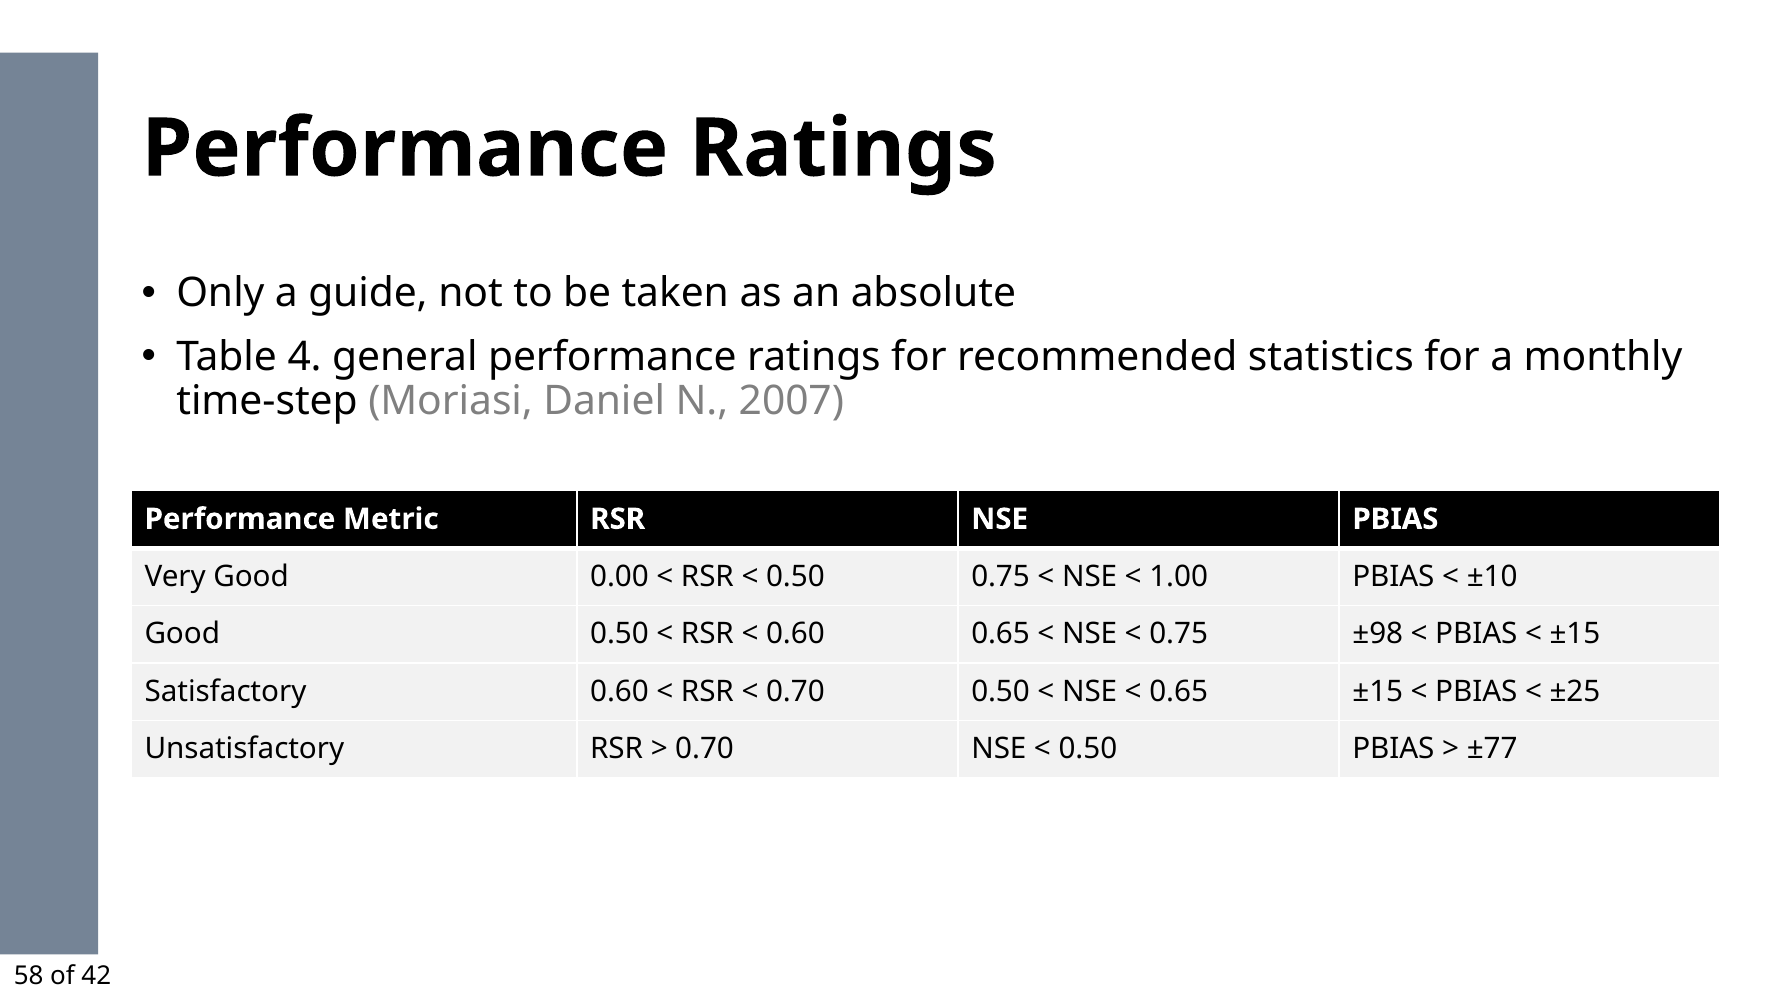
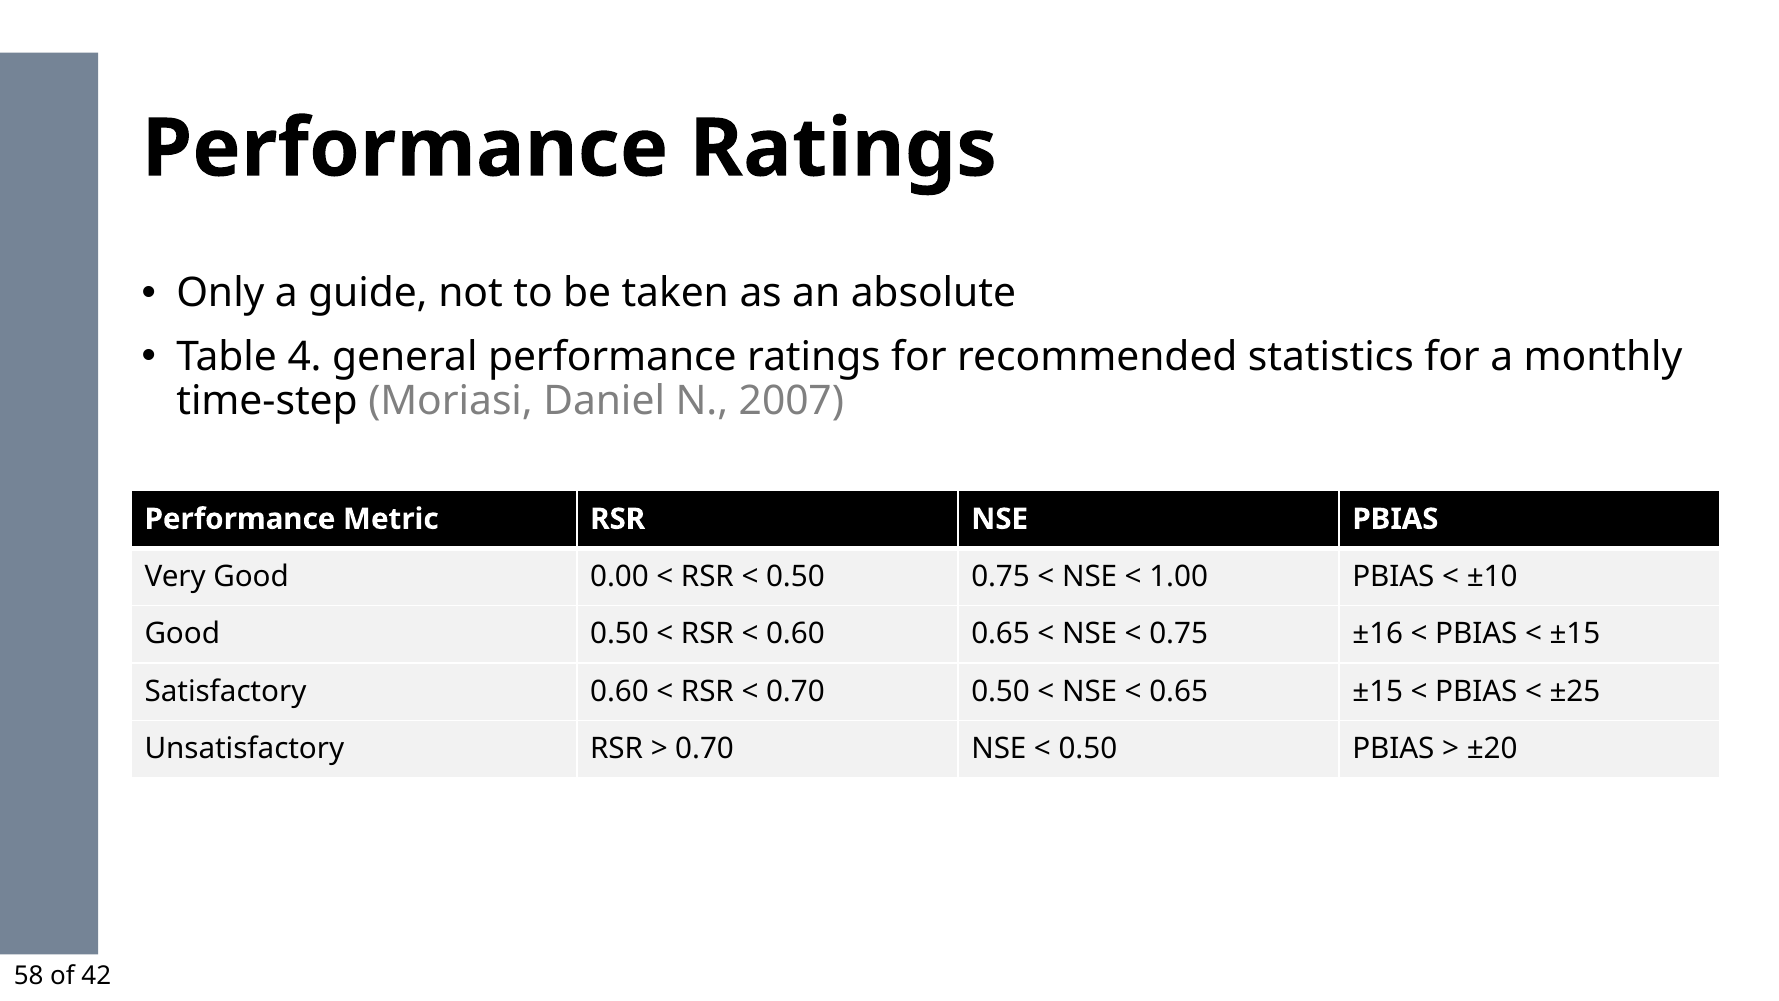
±98: ±98 -> ±16
±77: ±77 -> ±20
